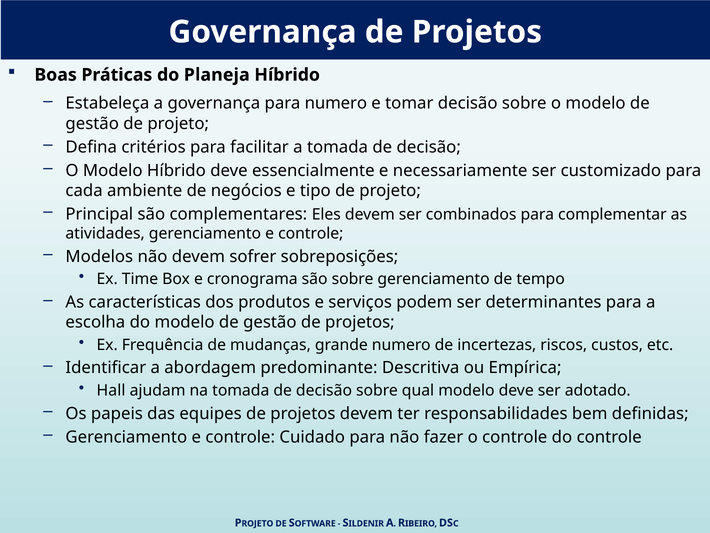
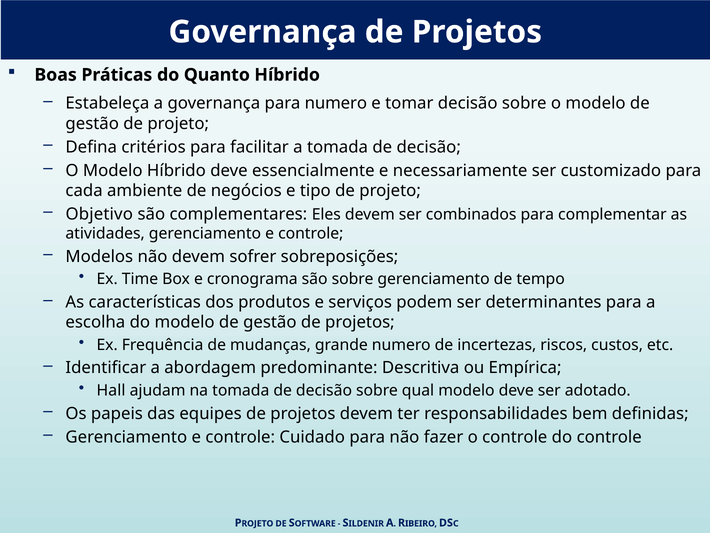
Planeja: Planeja -> Quanto
Principal: Principal -> Objetivo
